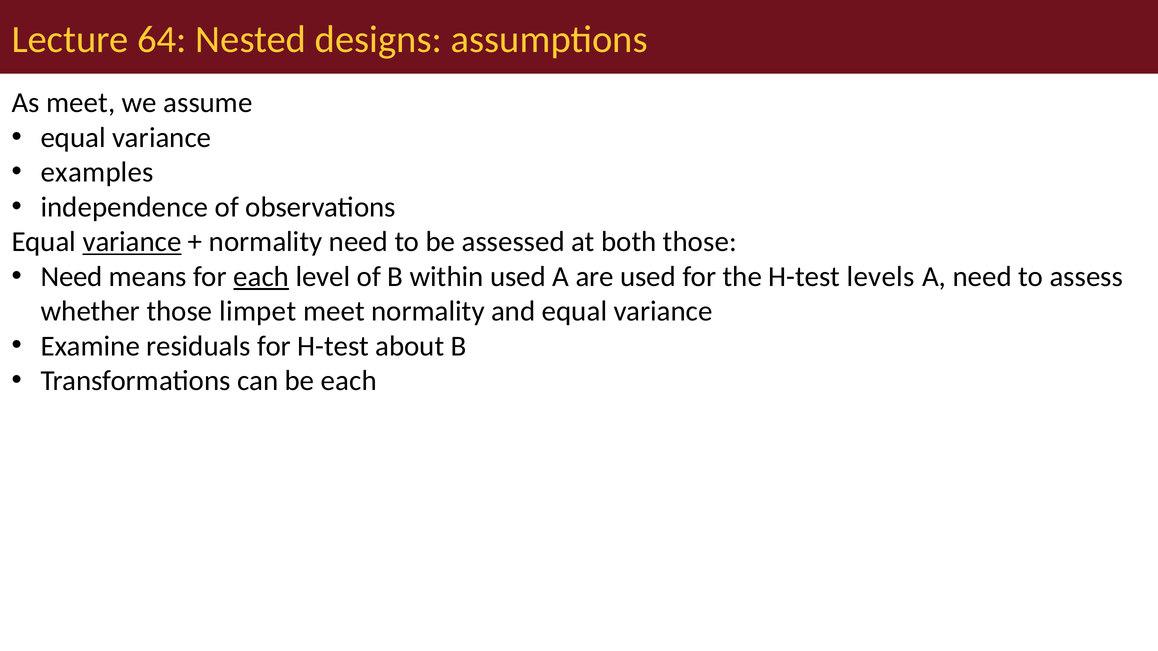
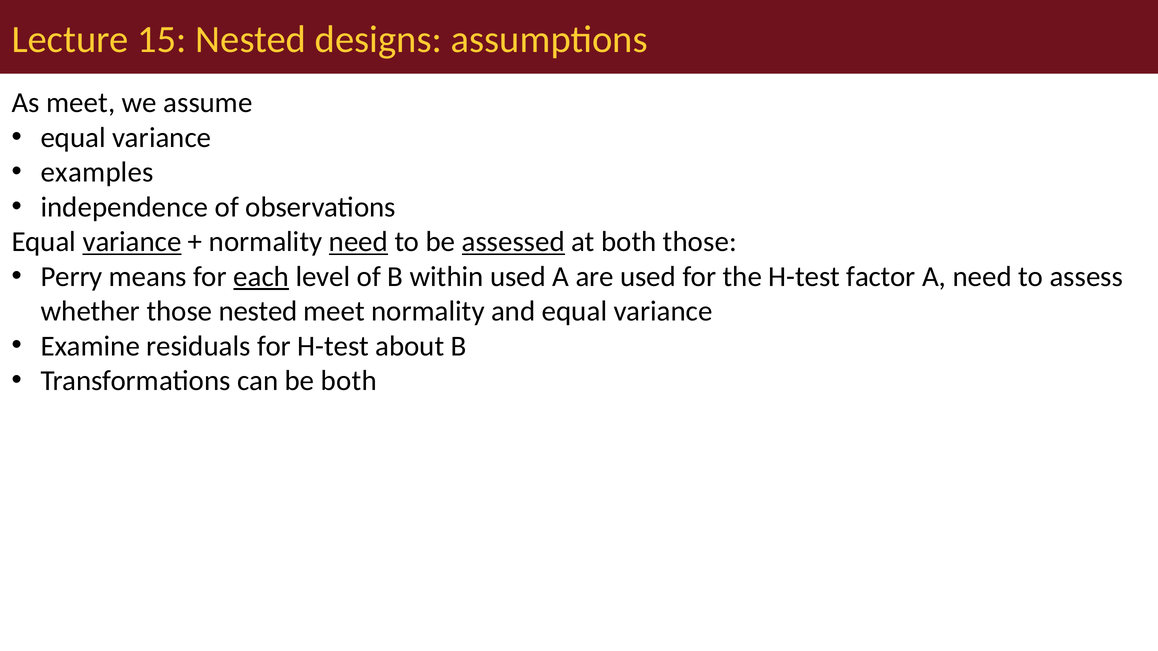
64: 64 -> 15
need at (358, 242) underline: none -> present
assessed underline: none -> present
Need at (72, 277): Need -> Perry
levels: levels -> factor
those limpet: limpet -> nested
be each: each -> both
